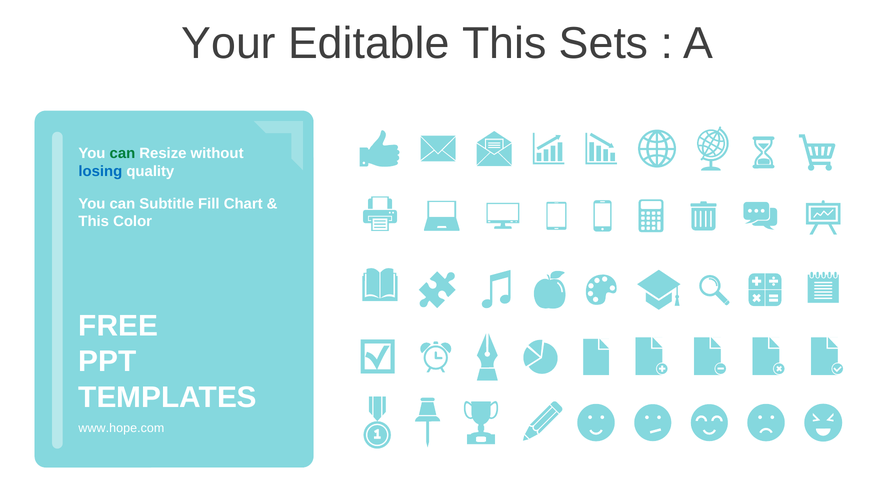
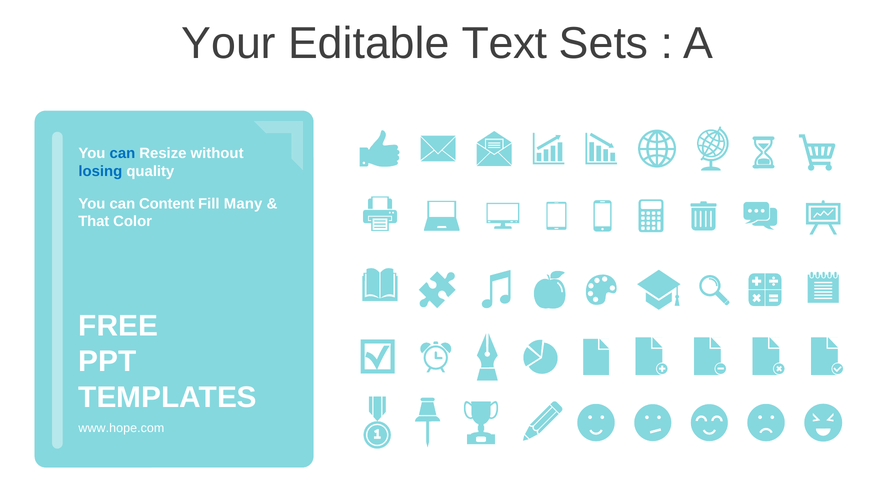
Editable This: This -> Text
can at (122, 154) colour: green -> blue
Subtitle: Subtitle -> Content
Chart: Chart -> Many
This at (94, 222): This -> That
